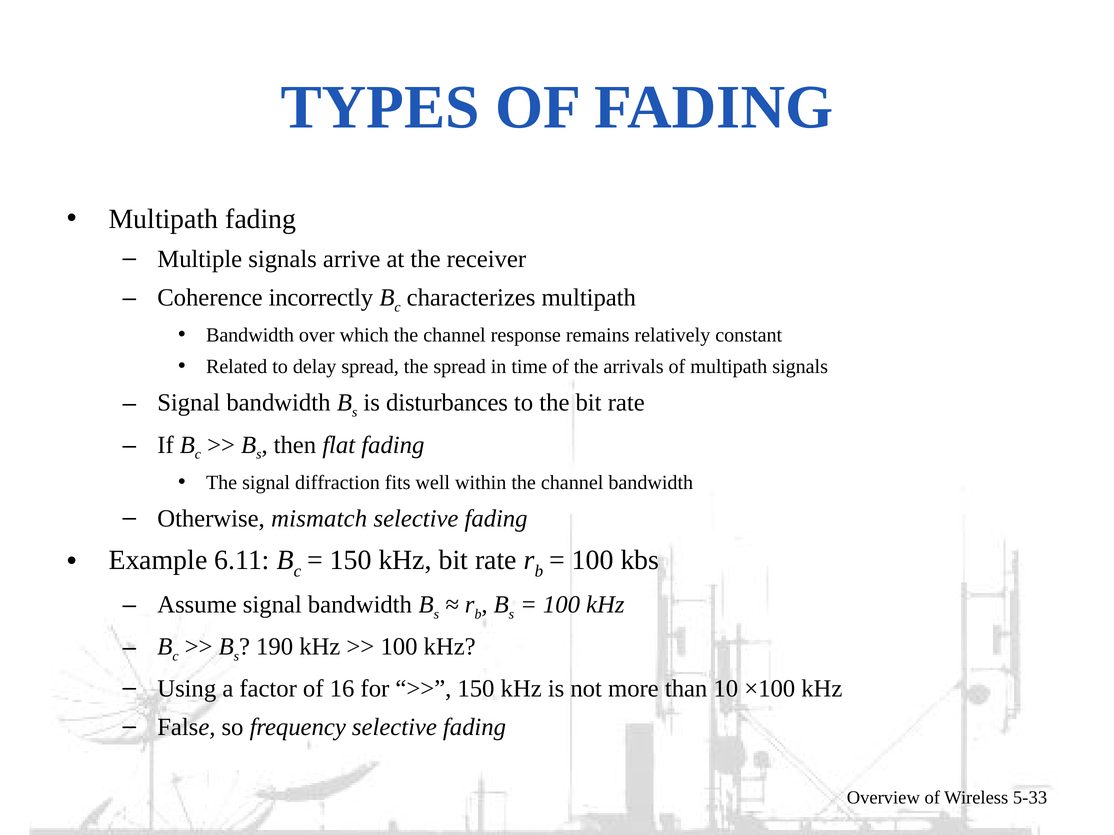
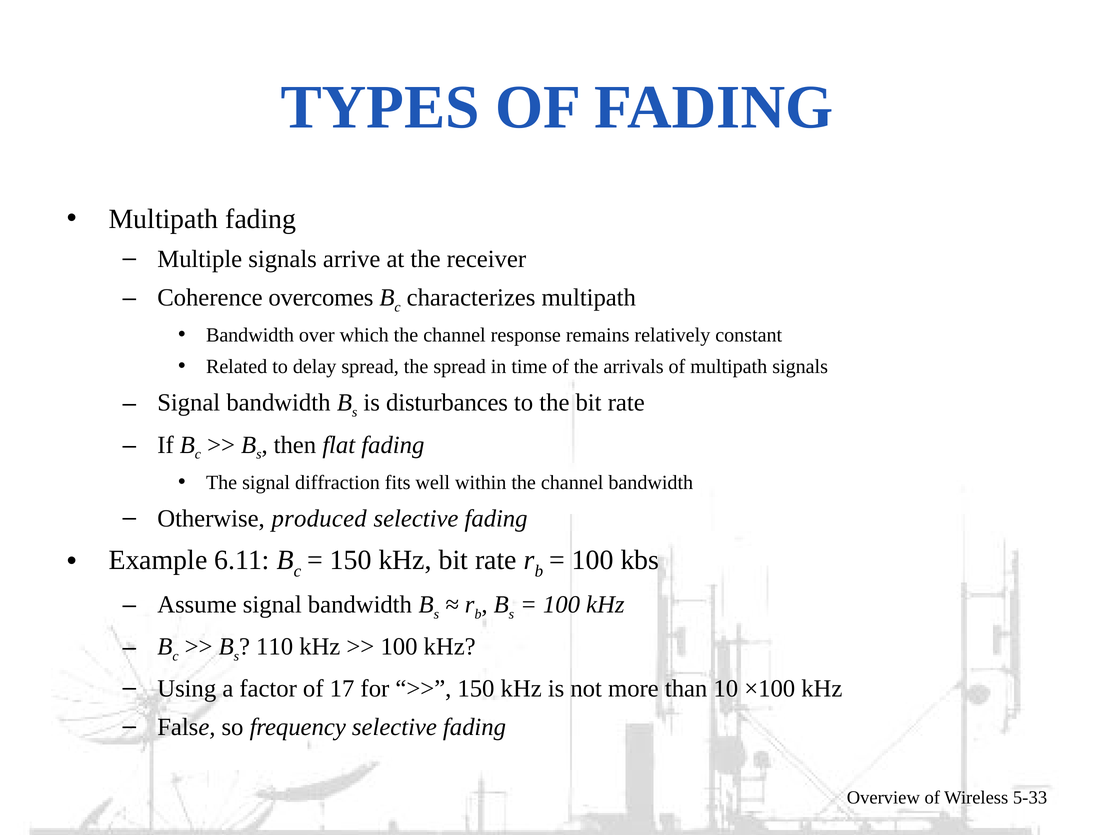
incorrectly: incorrectly -> overcomes
mismatch: mismatch -> produced
190: 190 -> 110
16: 16 -> 17
